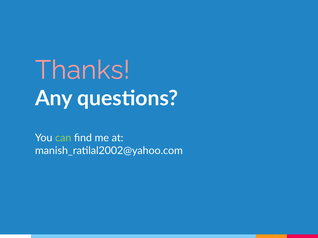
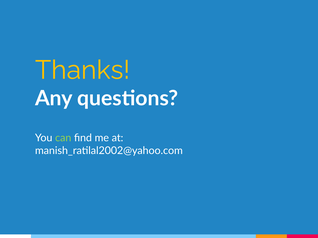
Thanks colour: pink -> yellow
